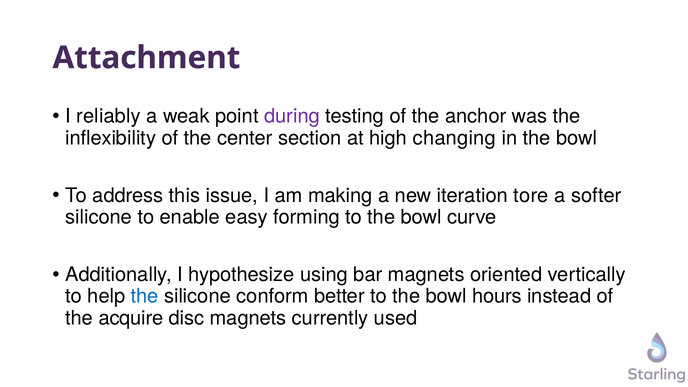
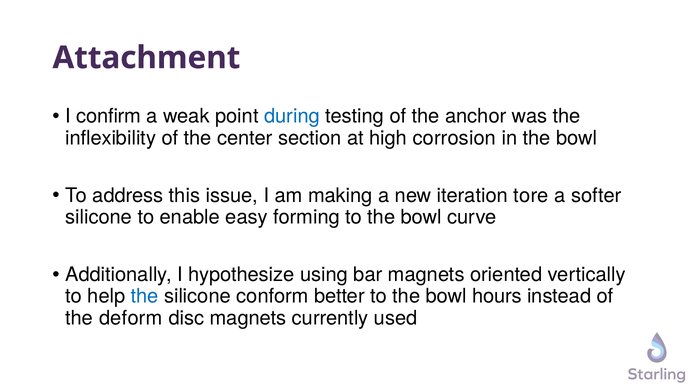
reliably: reliably -> confirm
during colour: purple -> blue
changing: changing -> corrosion
acquire: acquire -> deform
